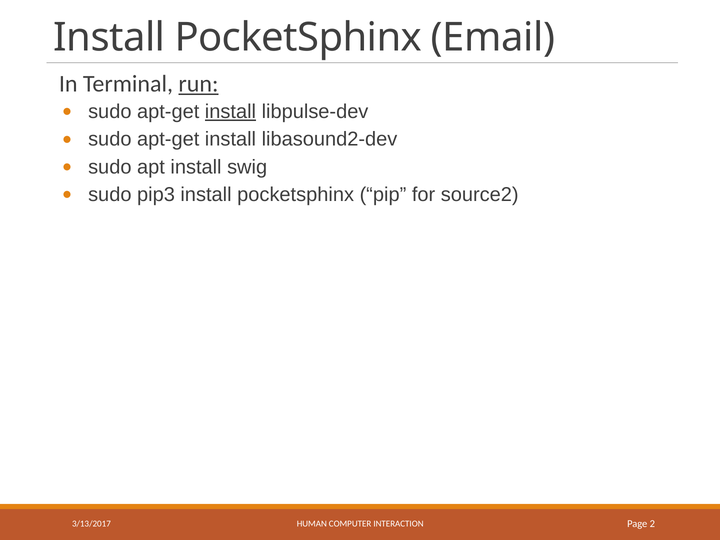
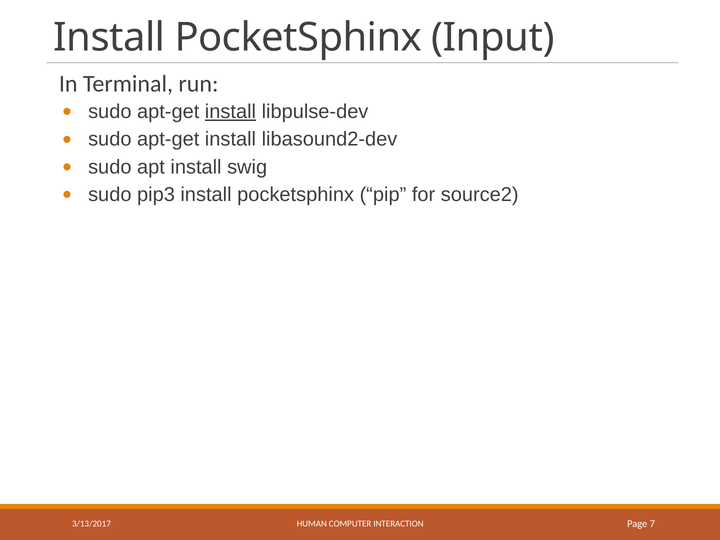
Email: Email -> Input
run underline: present -> none
2: 2 -> 7
